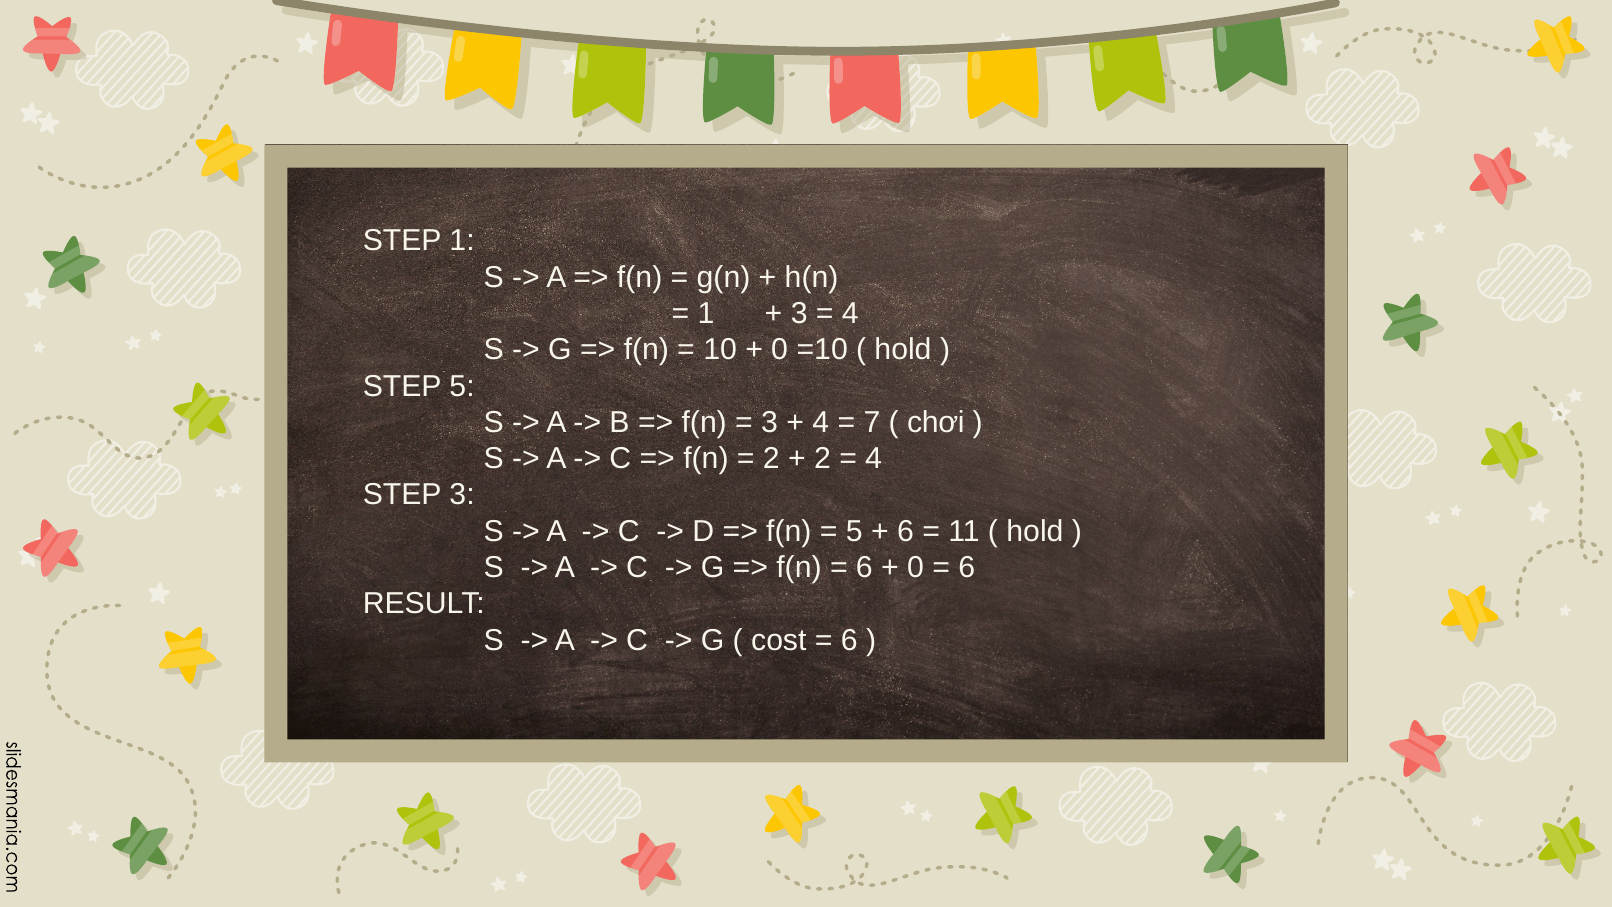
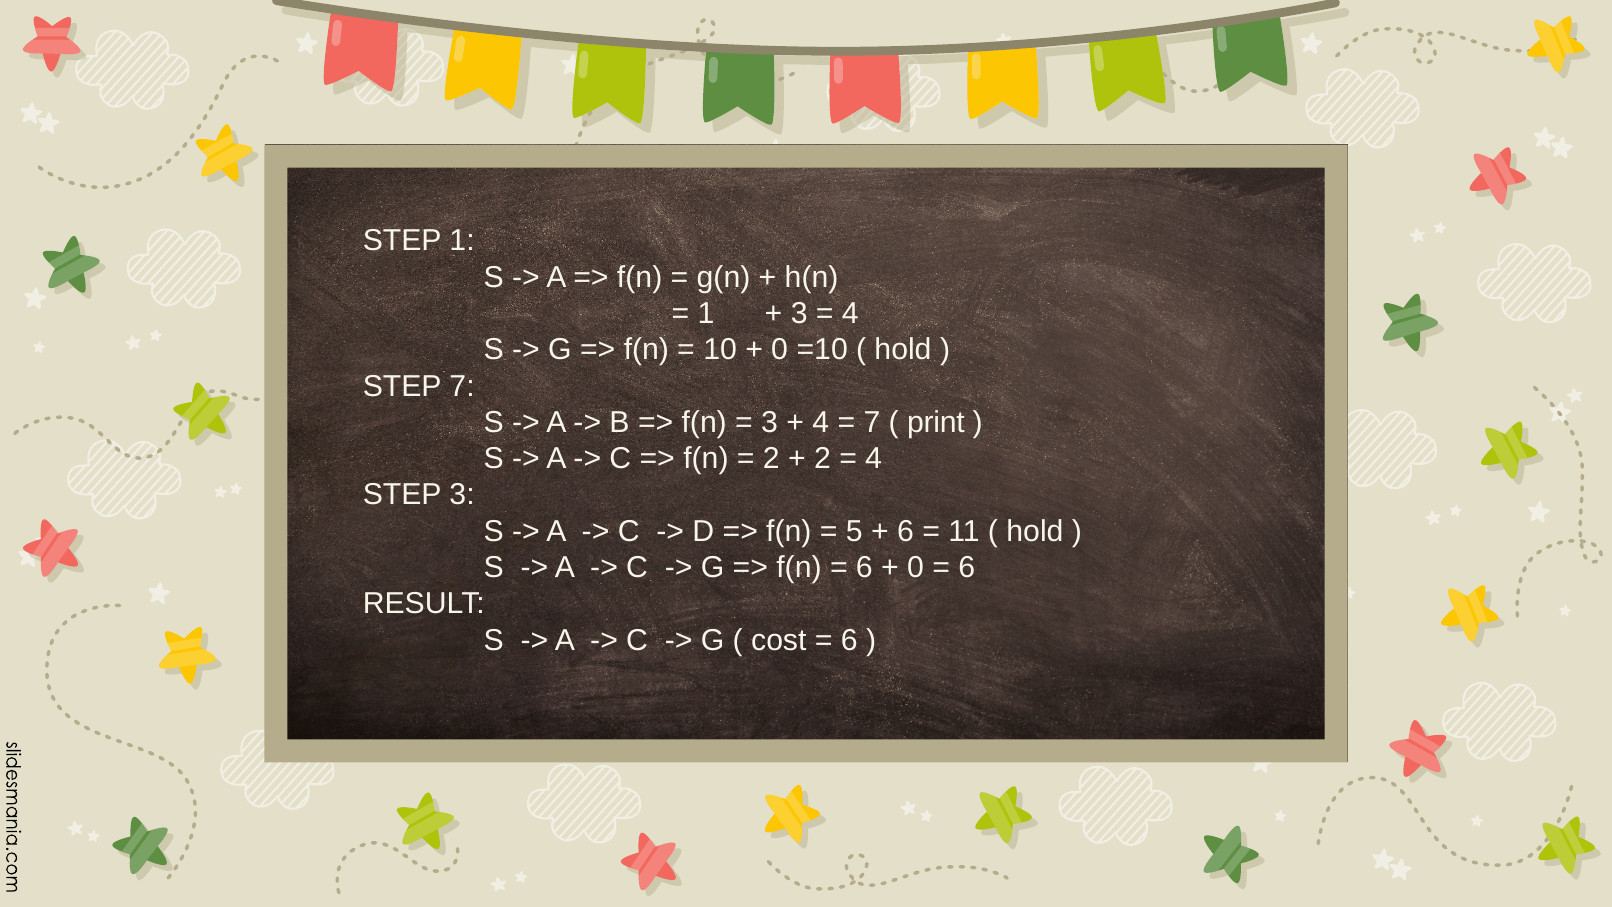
STEP 5: 5 -> 7
chơi: chơi -> print
